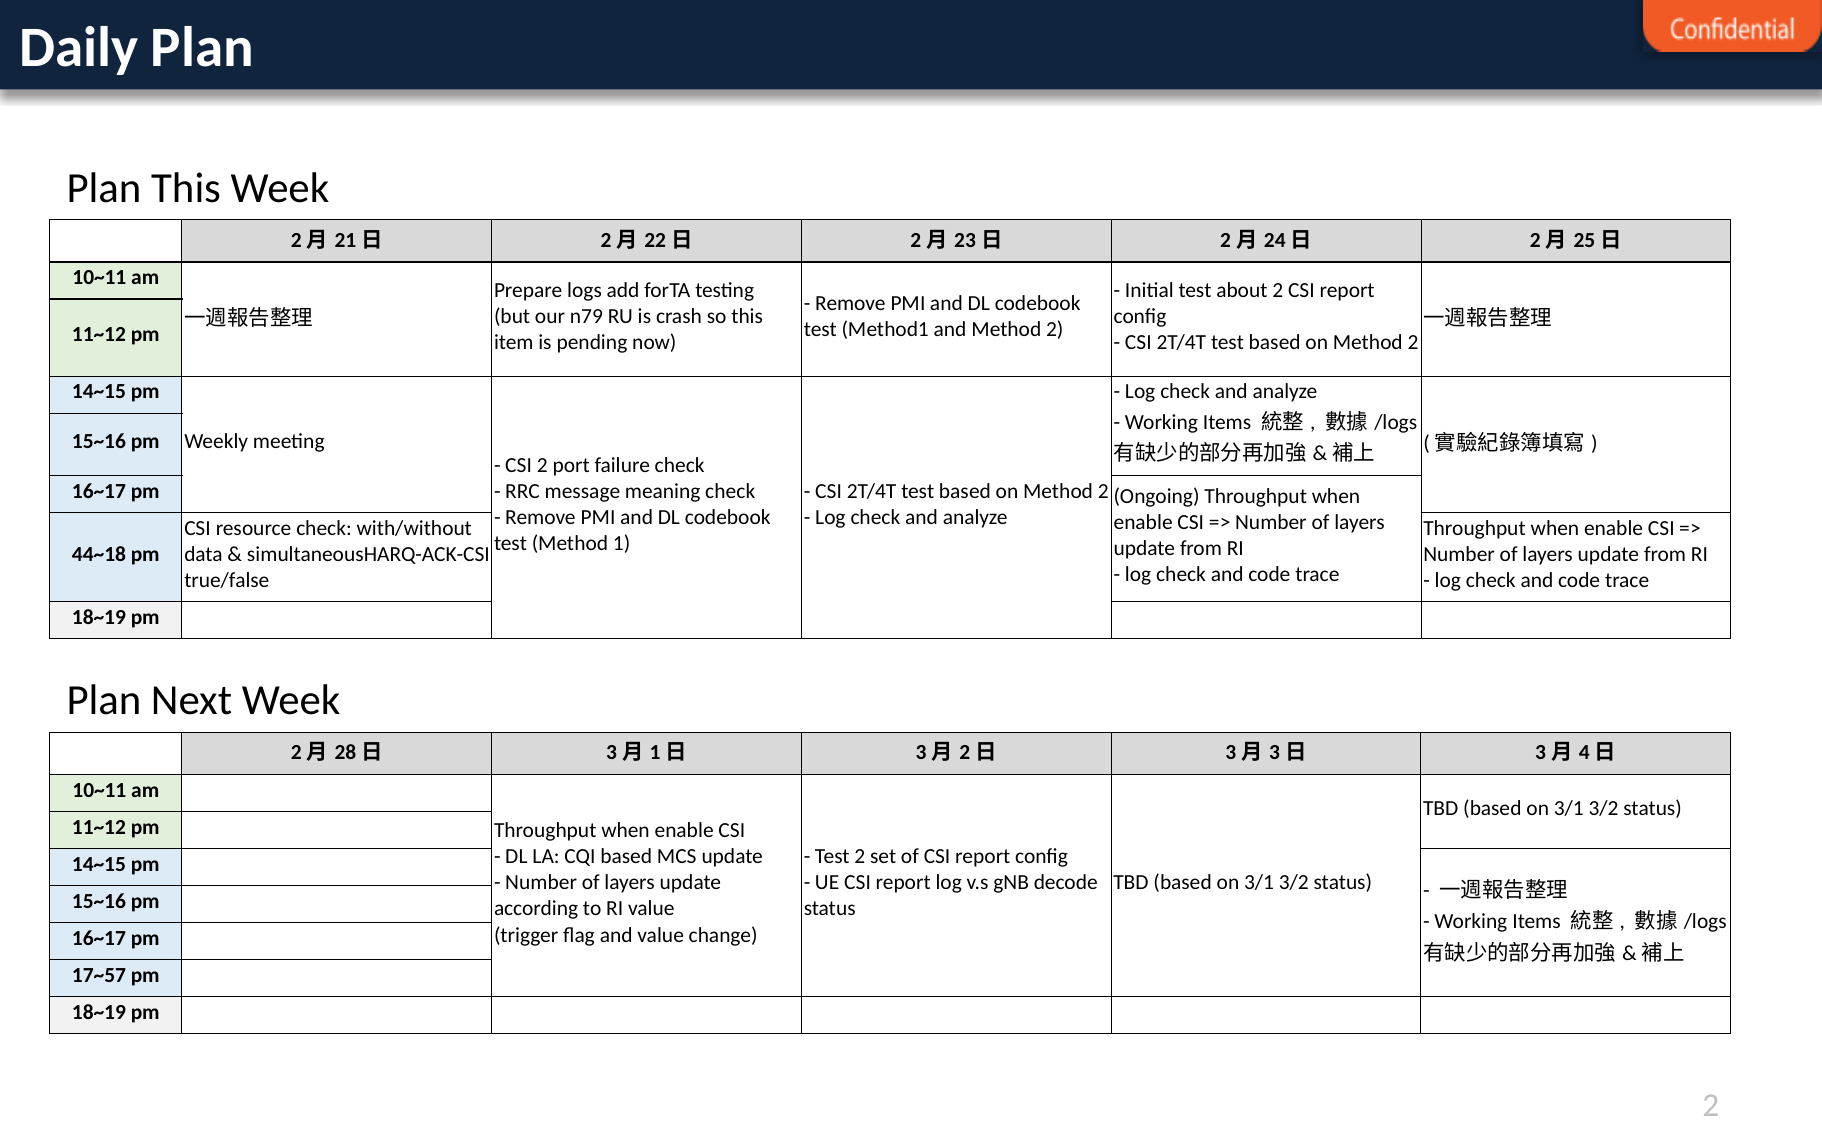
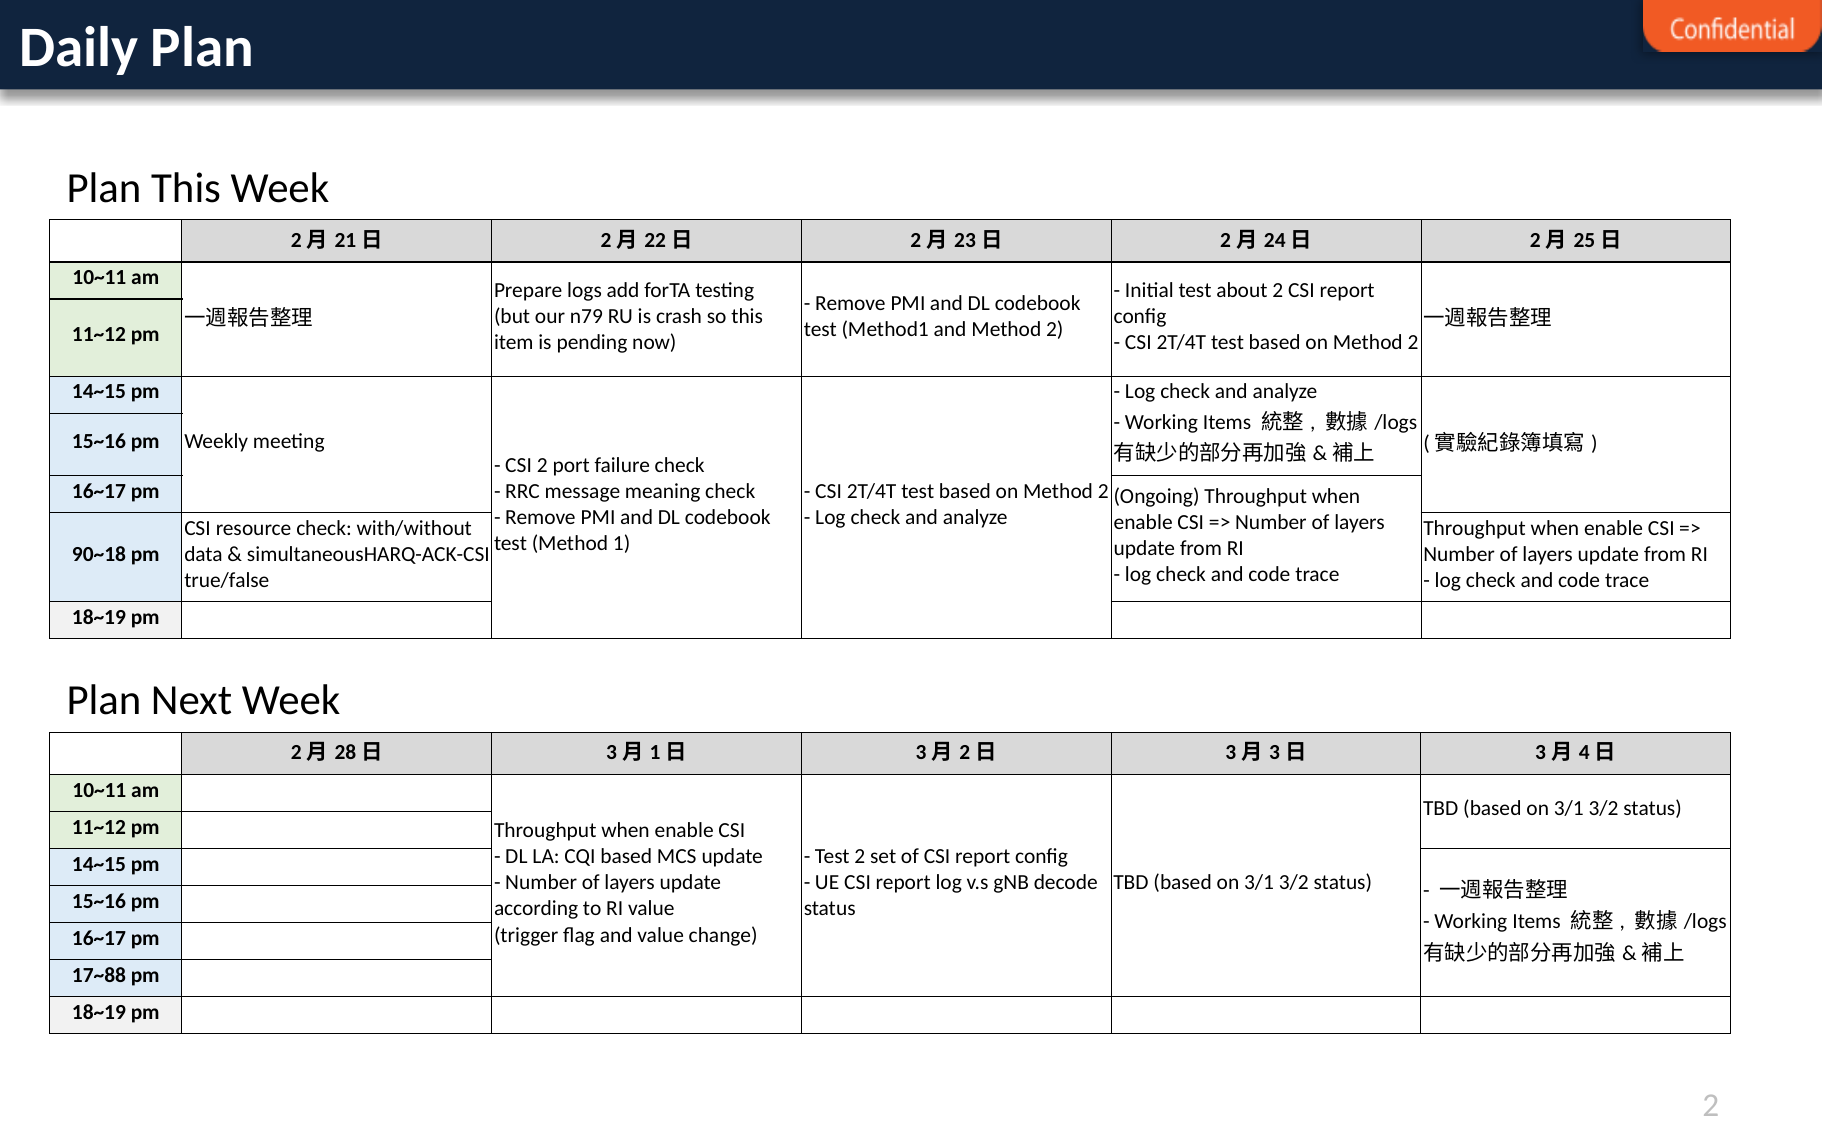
44~18: 44~18 -> 90~18
17~57: 17~57 -> 17~88
